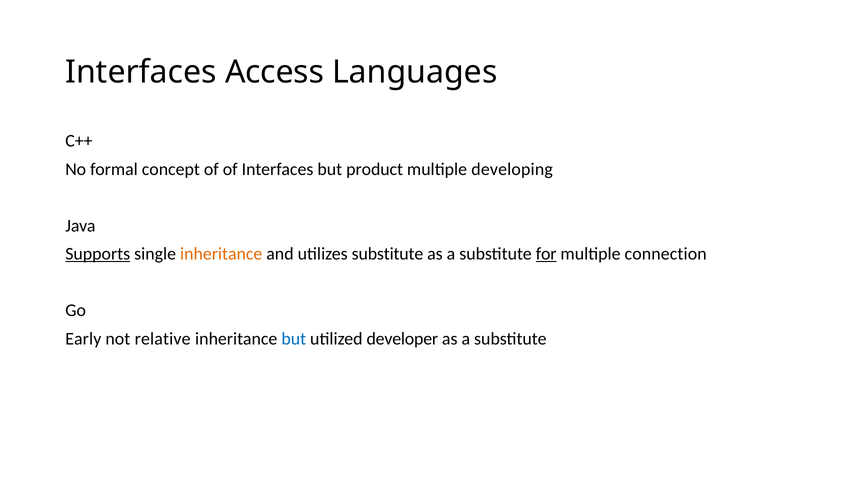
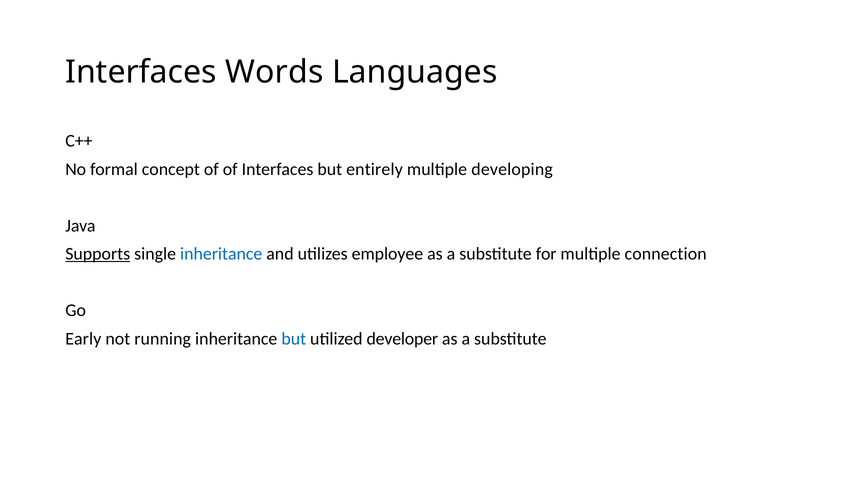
Access: Access -> Words
product: product -> entirely
inheritance at (221, 254) colour: orange -> blue
utilizes substitute: substitute -> employee
for underline: present -> none
relative: relative -> running
